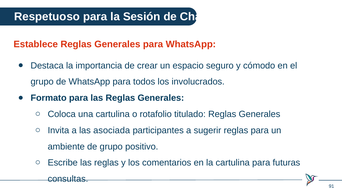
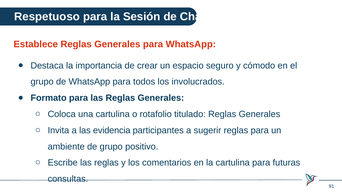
asociada: asociada -> evidencia
